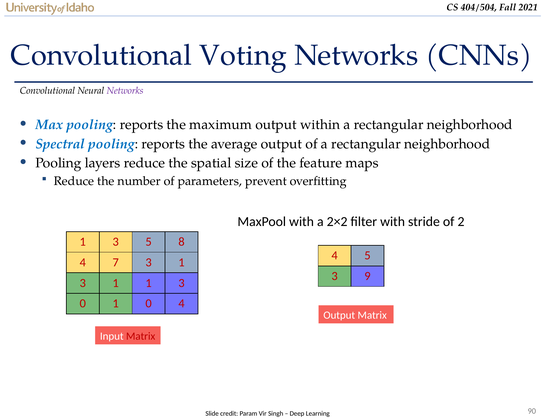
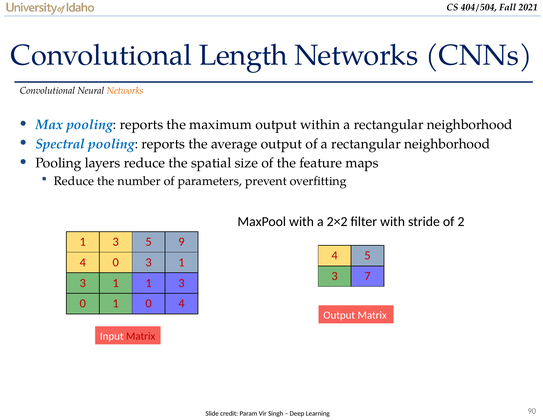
Voting: Voting -> Length
Networks at (125, 90) colour: purple -> orange
8: 8 -> 9
4 7: 7 -> 0
9: 9 -> 7
